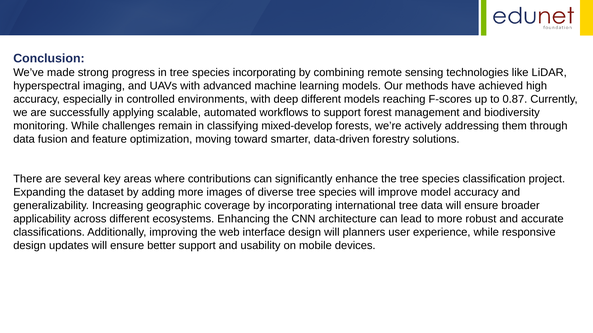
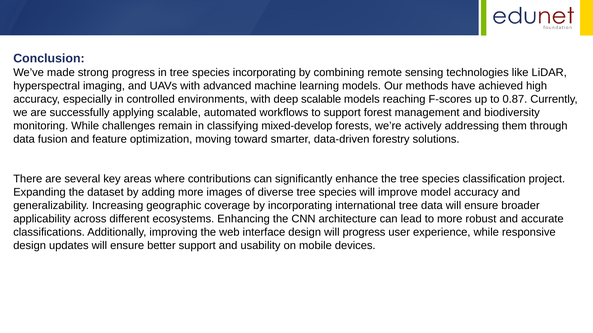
deep different: different -> scalable
will planners: planners -> progress
